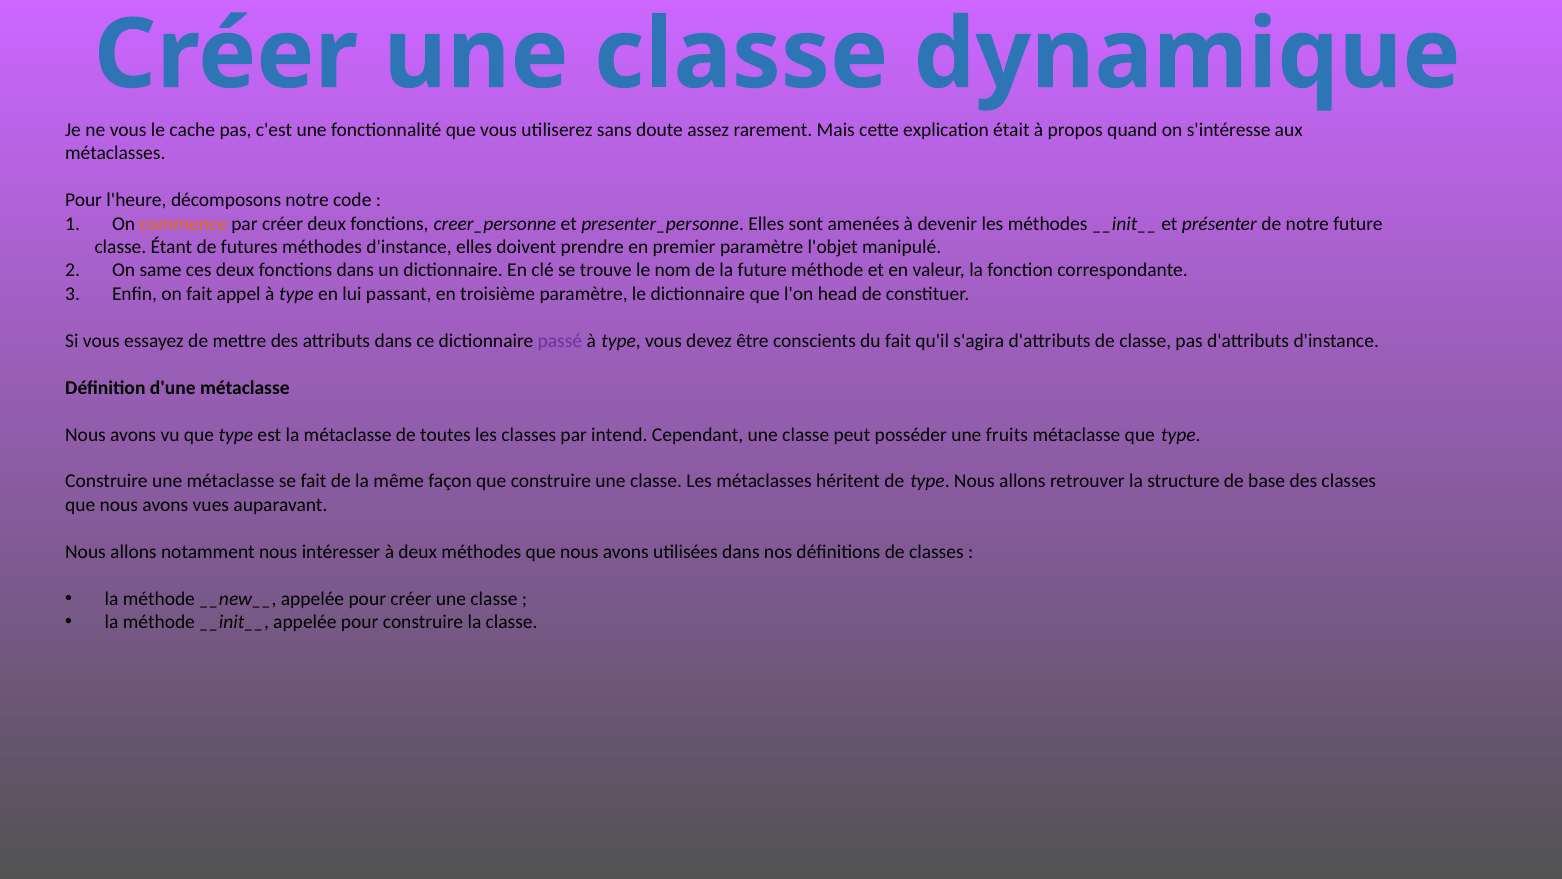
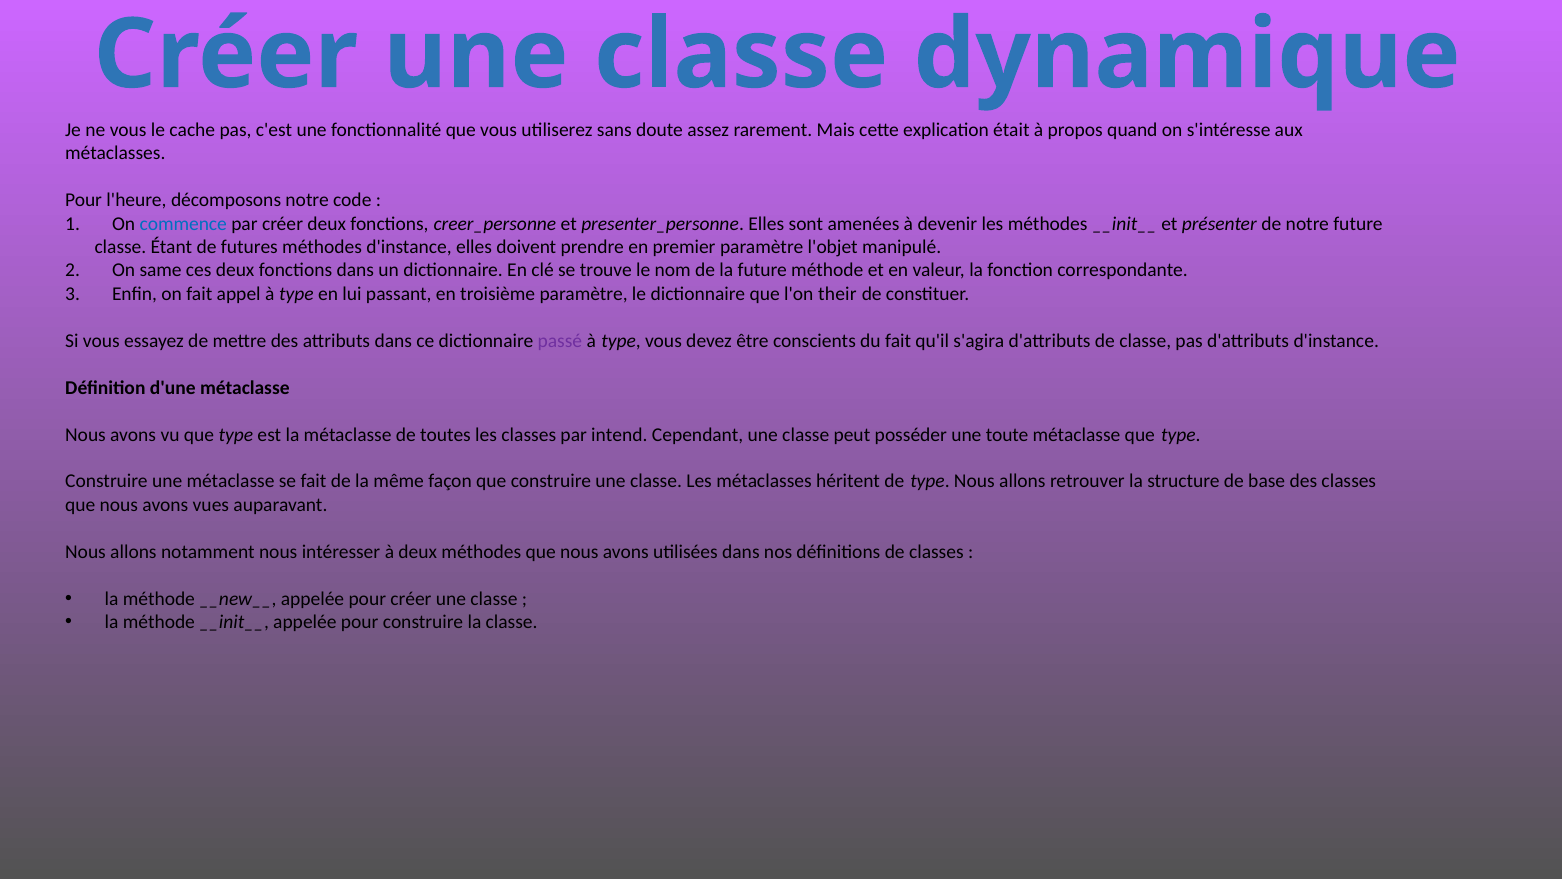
commence colour: orange -> blue
head: head -> their
fruits: fruits -> toute
